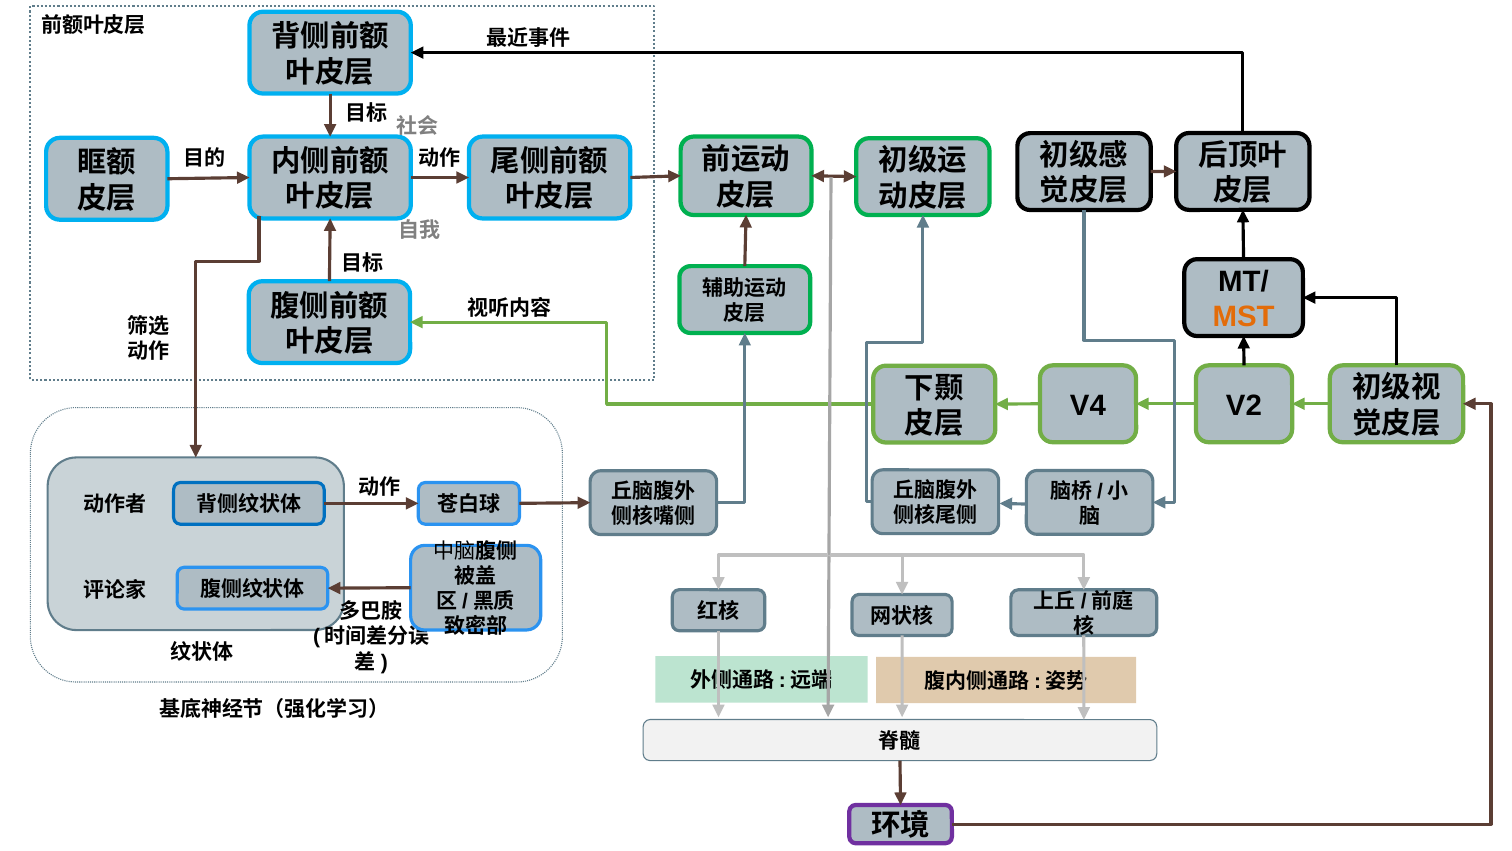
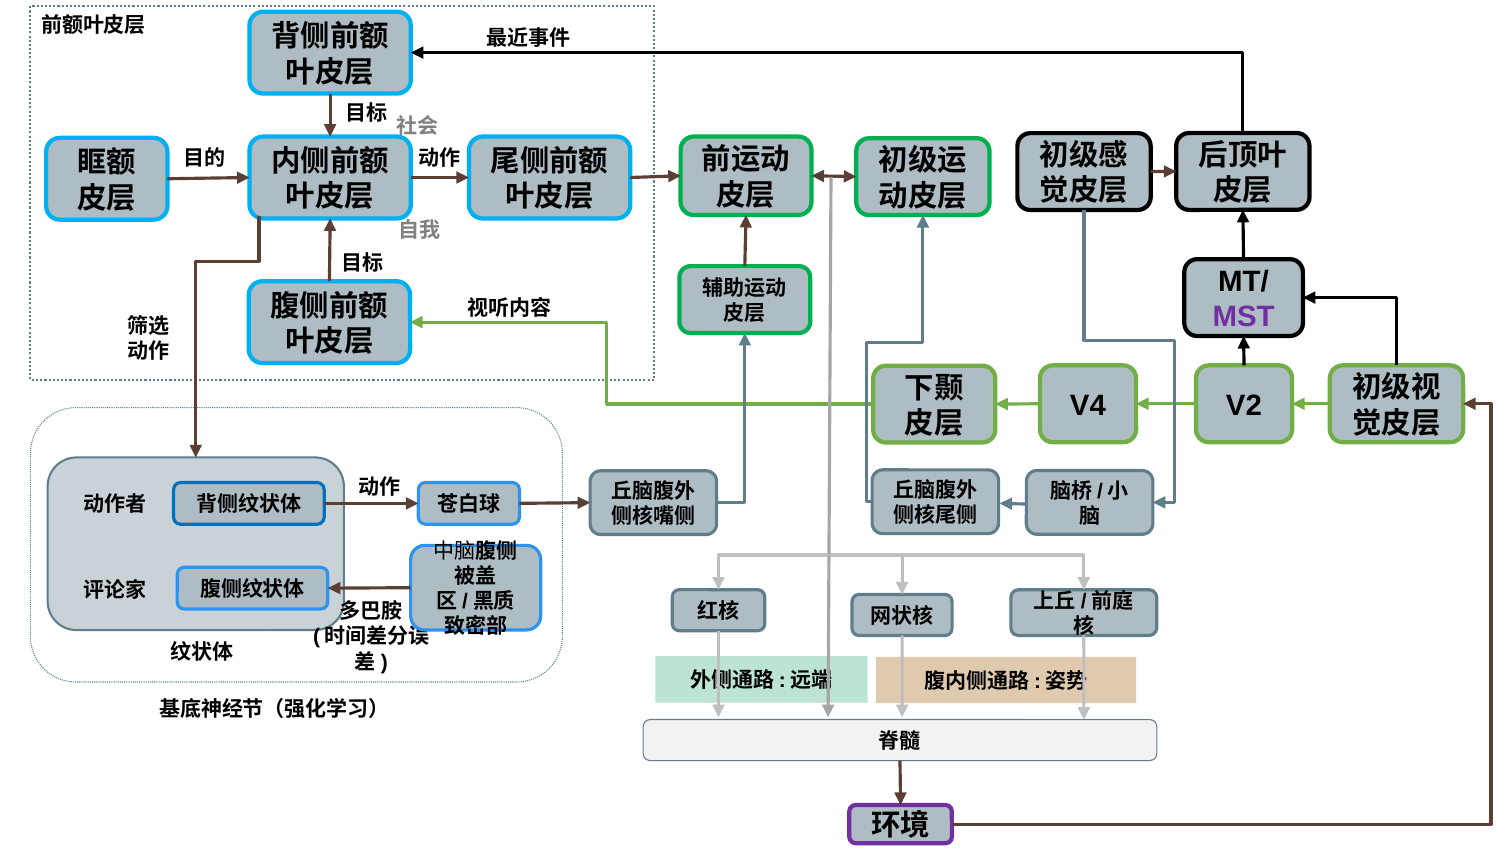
MST colour: orange -> purple
